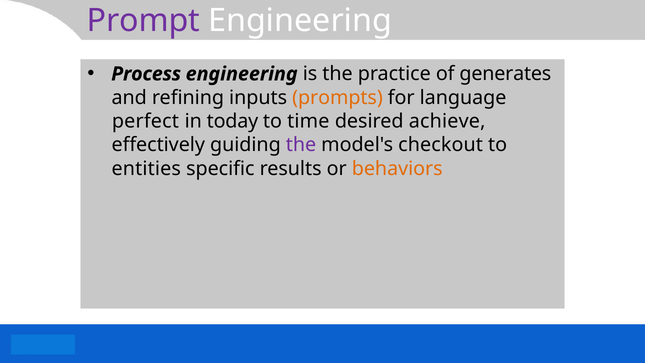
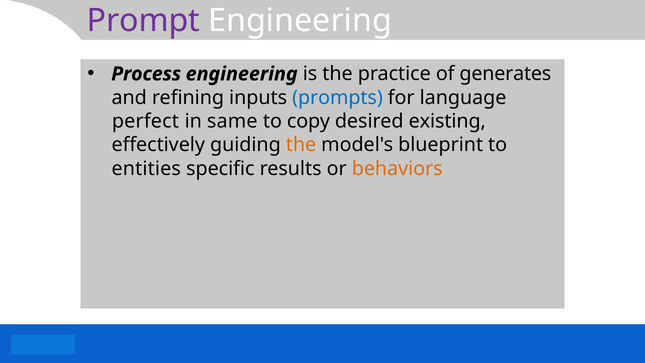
prompts colour: orange -> blue
today: today -> same
time: time -> copy
achieve: achieve -> existing
the at (301, 145) colour: purple -> orange
checkout: checkout -> blueprint
